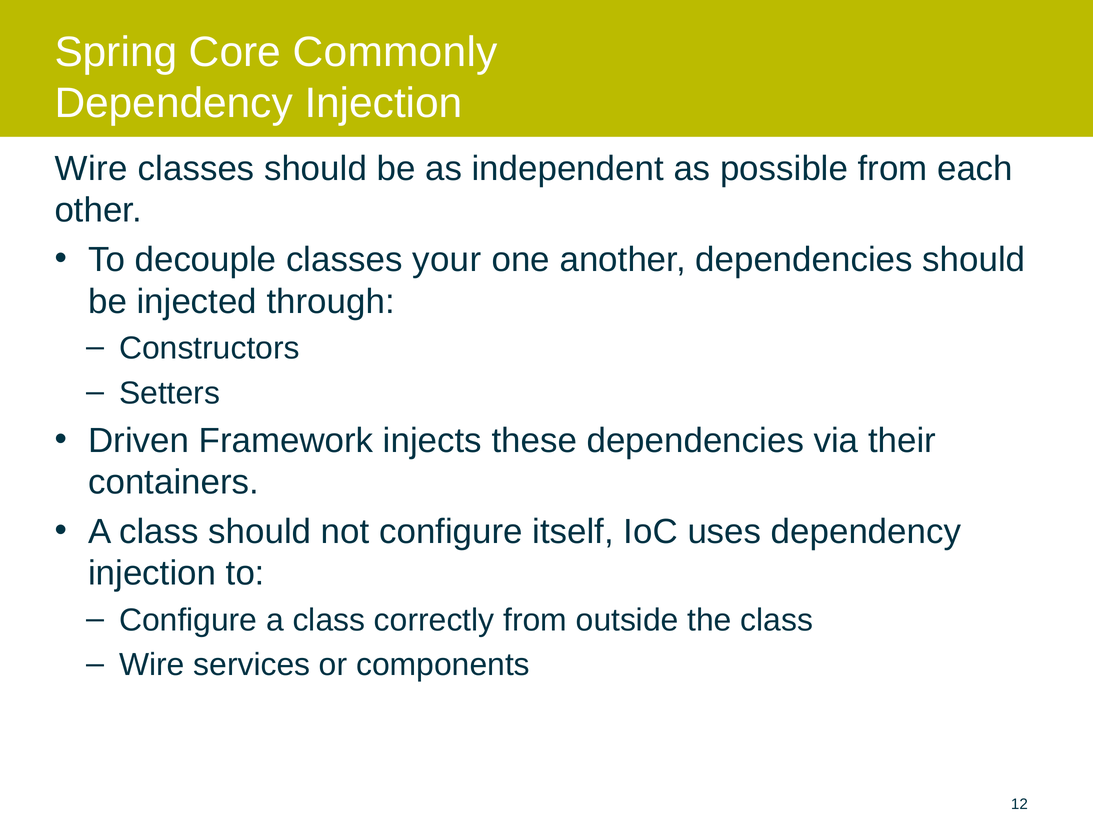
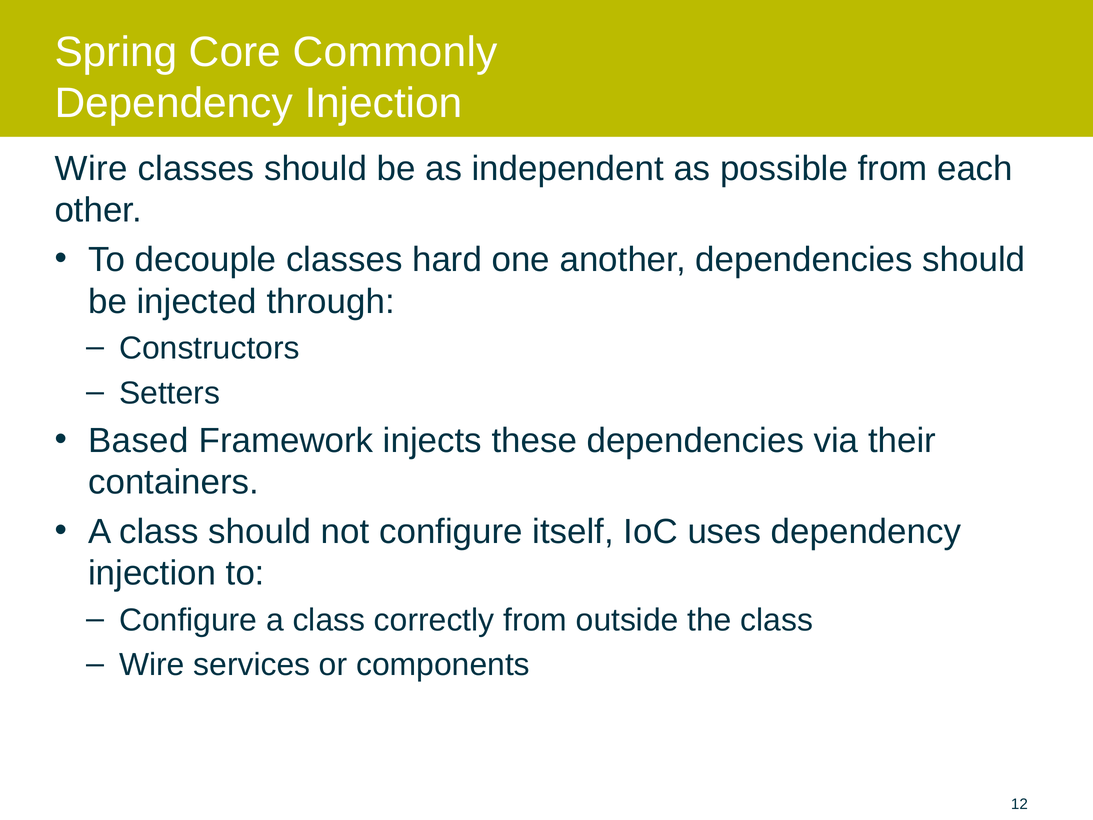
your: your -> hard
Driven: Driven -> Based
